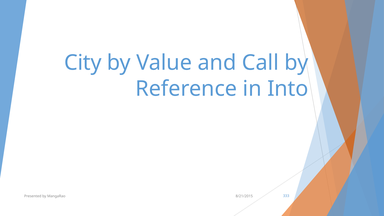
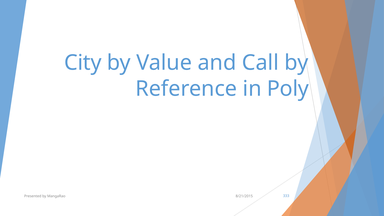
Into: Into -> Poly
